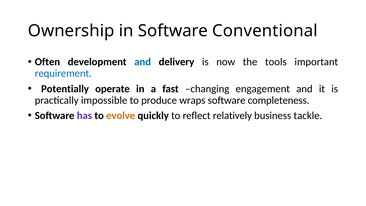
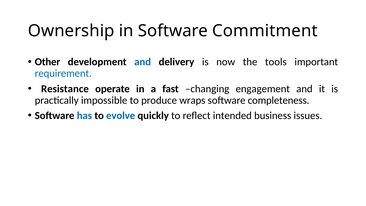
Conventional: Conventional -> Commitment
Often: Often -> Other
Potentially: Potentially -> Resistance
has colour: purple -> blue
evolve colour: orange -> blue
relatively: relatively -> intended
tackle: tackle -> issues
